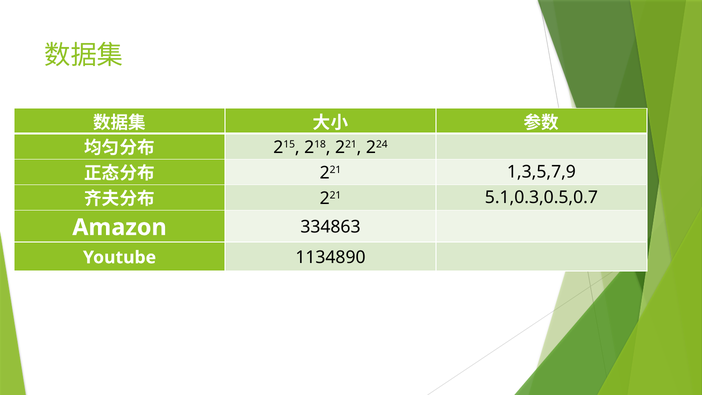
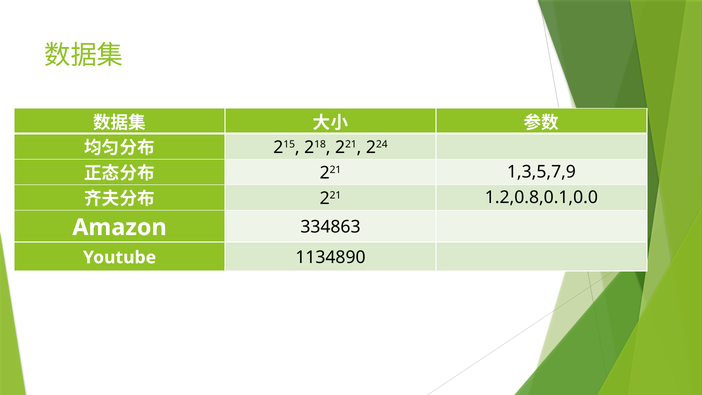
5.1,0.3,0.5,0.7: 5.1,0.3,0.5,0.7 -> 1.2,0.8,0.1,0.0
